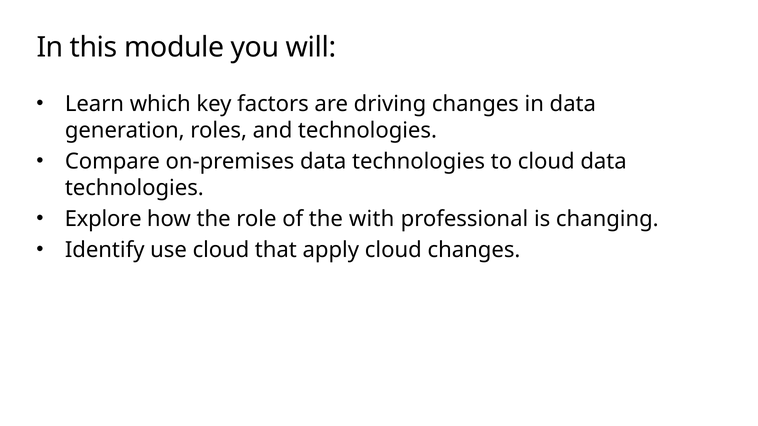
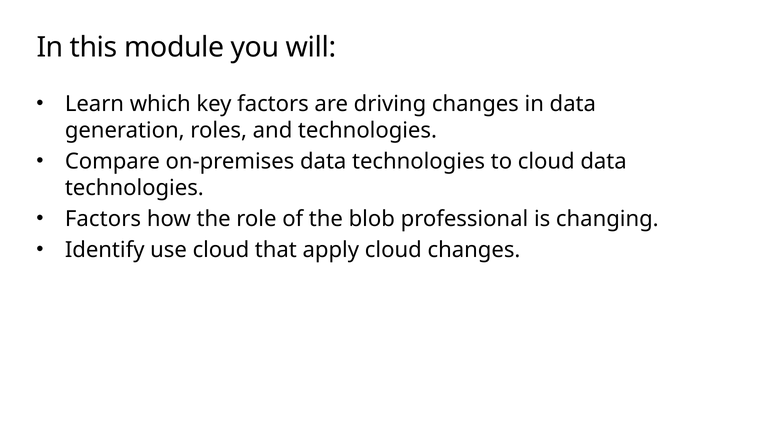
Explore at (103, 219): Explore -> Factors
with: with -> blob
